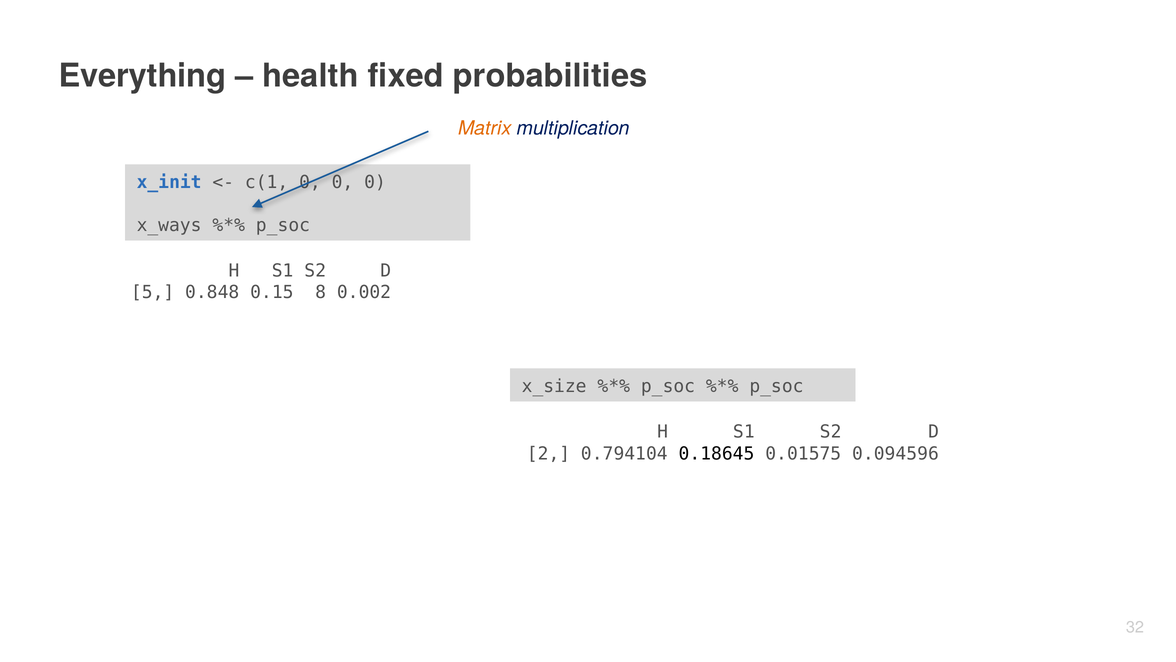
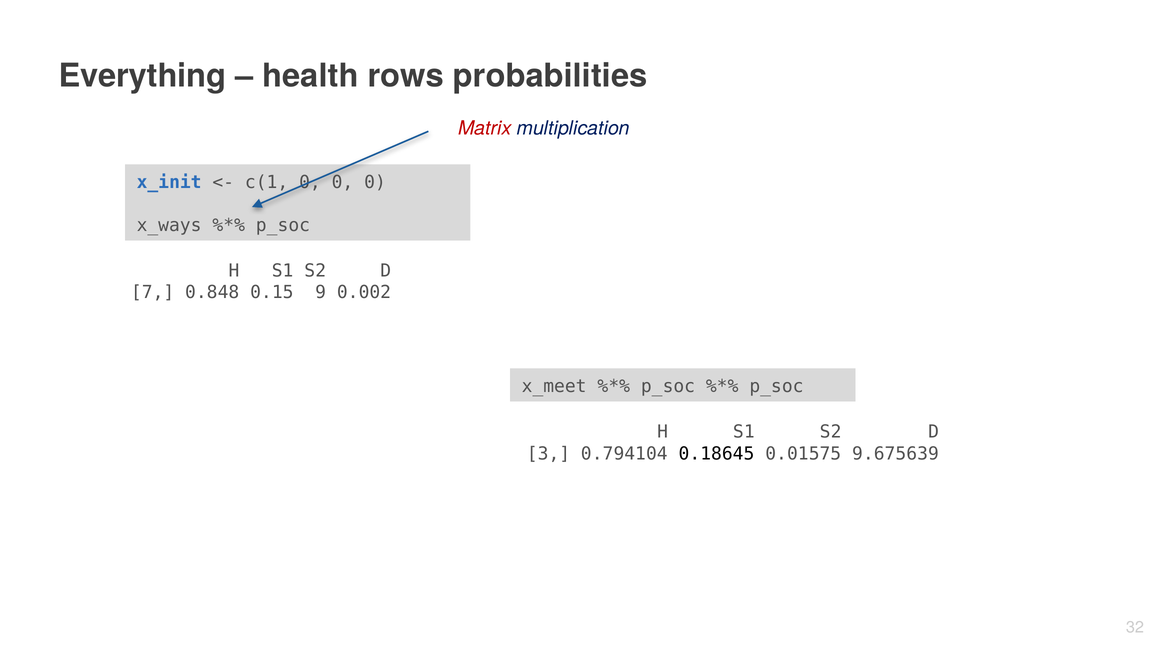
fixed: fixed -> rows
Matrix colour: orange -> red
5: 5 -> 7
8: 8 -> 9
x_size: x_size -> x_meet
2: 2 -> 3
0.094596: 0.094596 -> 9.675639
